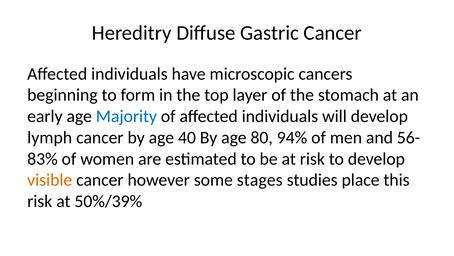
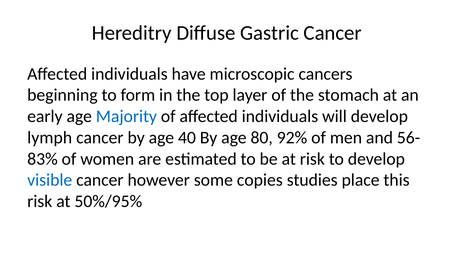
94%: 94% -> 92%
visible colour: orange -> blue
stages: stages -> copies
50%/39%: 50%/39% -> 50%/95%
